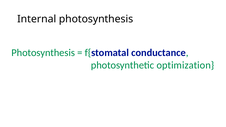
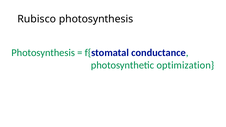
Internal: Internal -> Rubisco
